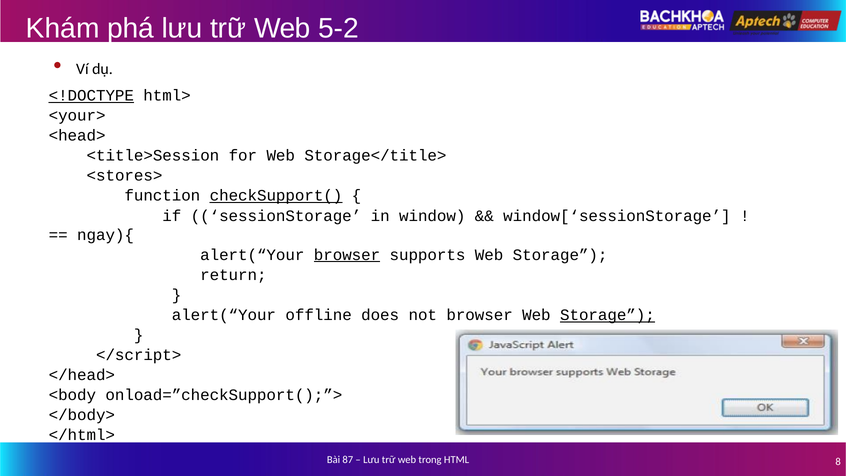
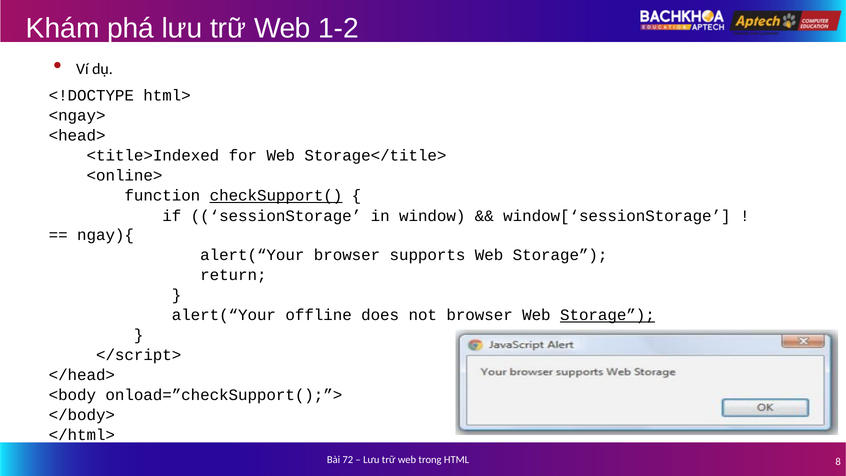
5-2: 5-2 -> 1-2
<!DOCTYPE underline: present -> none
<your>: <your> -> <ngay>
<title>Session: <title>Session -> <title>Indexed
<stores>: <stores> -> <online>
browser at (347, 255) underline: present -> none
87: 87 -> 72
